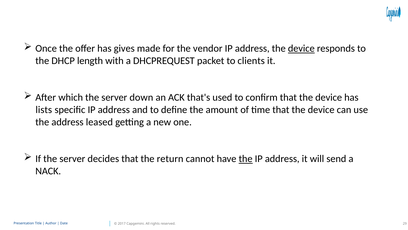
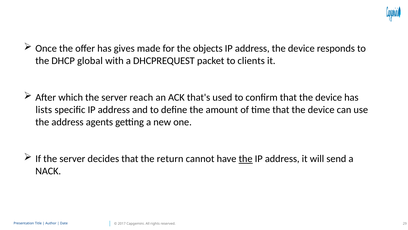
vendor: vendor -> objects
device at (301, 48) underline: present -> none
length: length -> global
down: down -> reach
leased: leased -> agents
